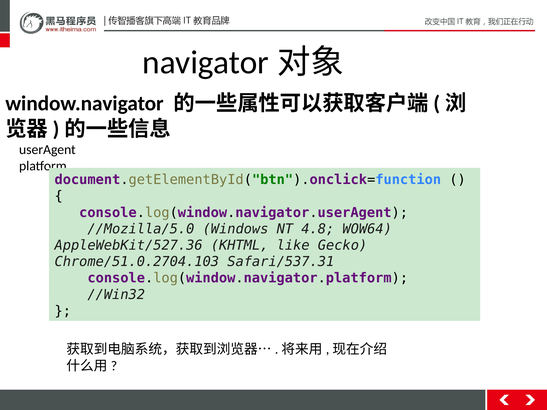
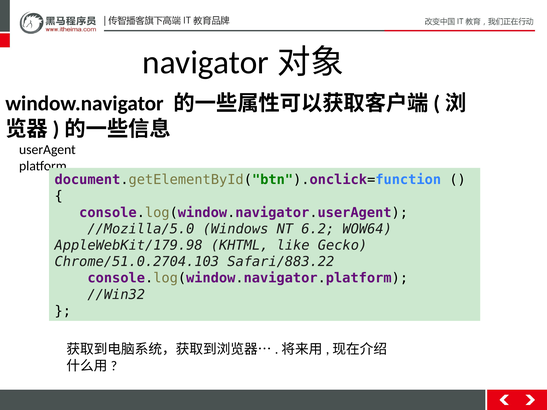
4.8: 4.8 -> 6.2
AppleWebKit/527.36: AppleWebKit/527.36 -> AppleWebKit/179.98
Safari/537.31: Safari/537.31 -> Safari/883.22
